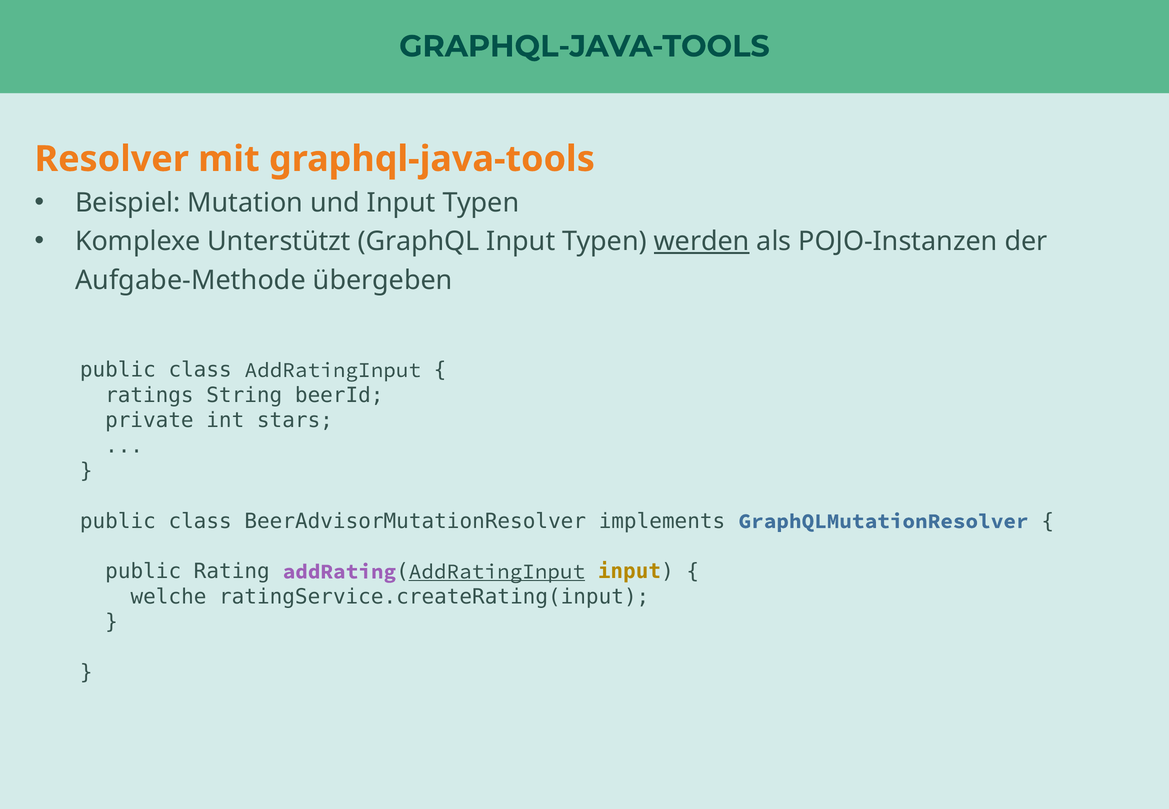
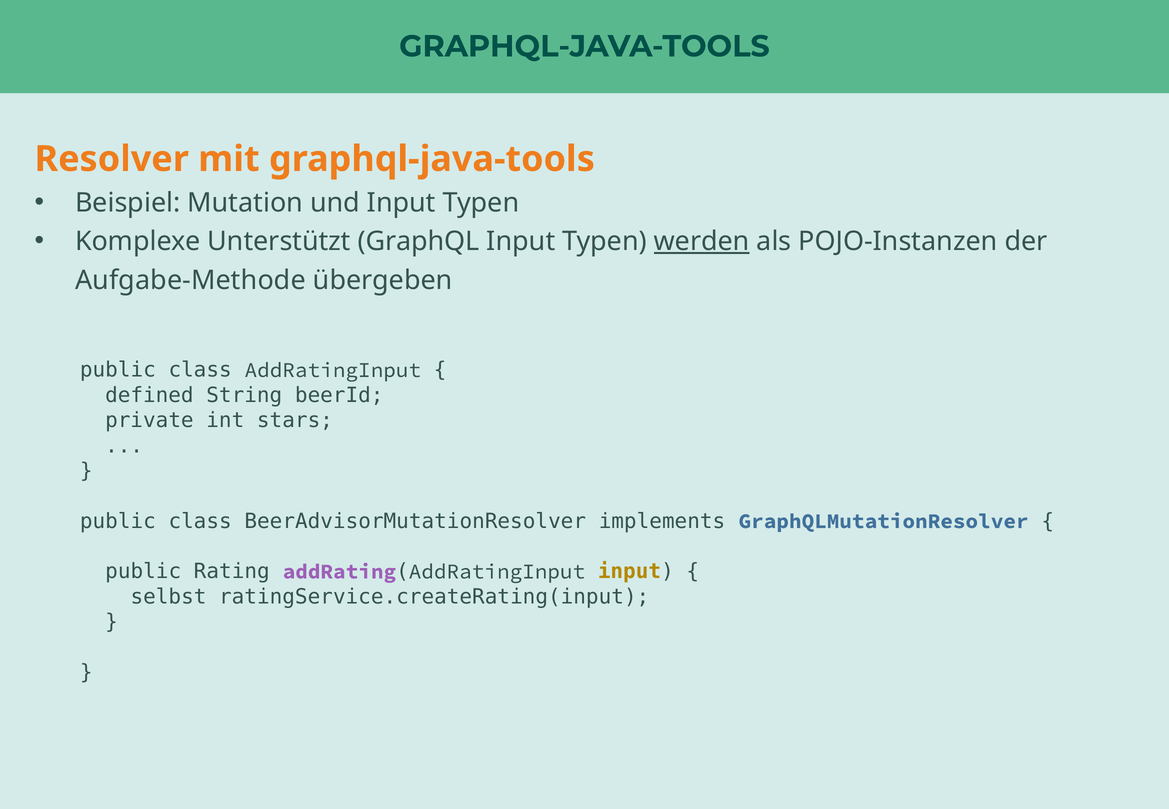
ratings: ratings -> defined
AddRatingInput at (497, 572) underline: present -> none
welche: welche -> selbst
